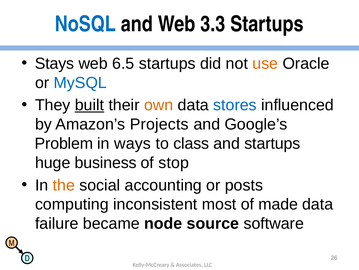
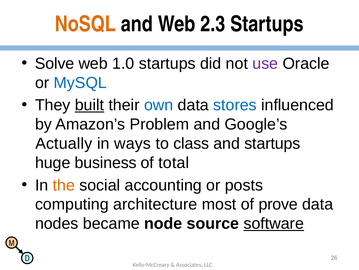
NoSQL colour: blue -> orange
3.3: 3.3 -> 2.3
Stays: Stays -> Solve
6.5: 6.5 -> 1.0
use colour: orange -> purple
own colour: orange -> blue
Projects: Projects -> Problem
Problem: Problem -> Actually
stop: stop -> total
inconsistent: inconsistent -> architecture
made: made -> prove
failure: failure -> nodes
software underline: none -> present
